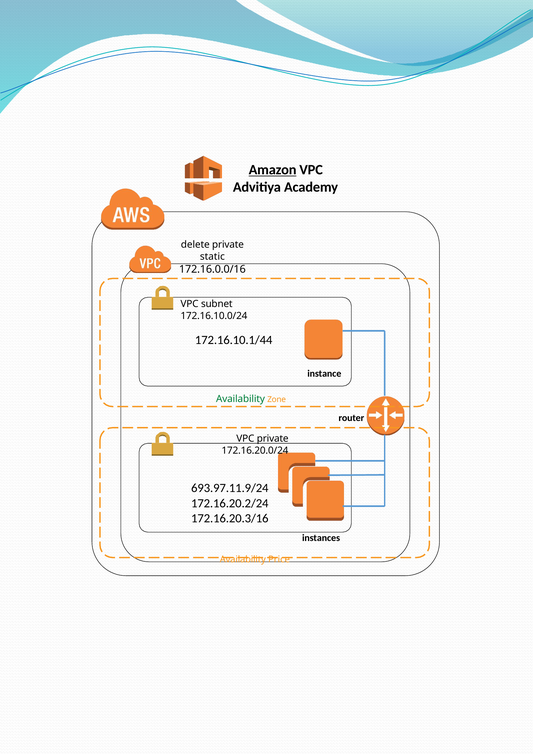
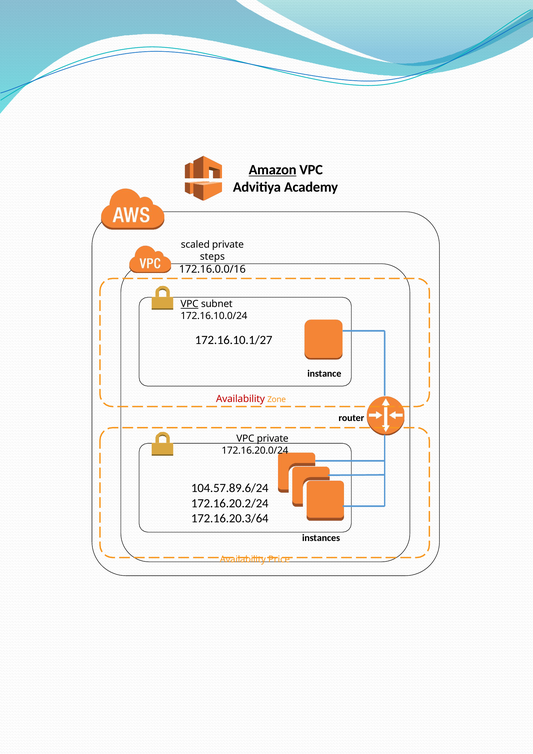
delete: delete -> scaled
static: static -> steps
VPC at (190, 304) underline: none -> present
172.16.10.1/44: 172.16.10.1/44 -> 172.16.10.1/27
Availability at (240, 399) colour: green -> red
693.97.11.9/24: 693.97.11.9/24 -> 104.57.89.6/24
172.16.20.3/16: 172.16.20.3/16 -> 172.16.20.3/64
